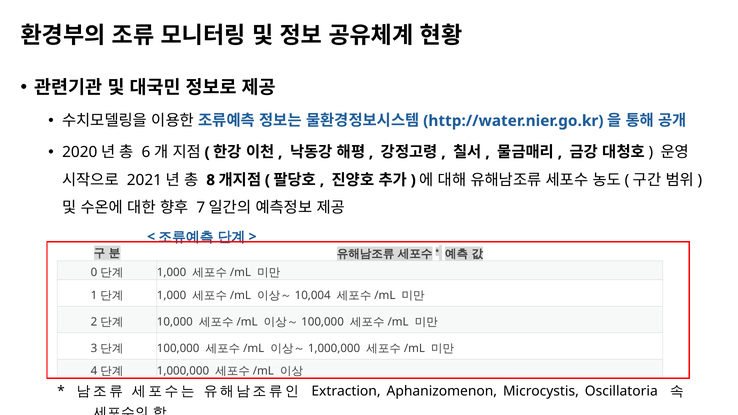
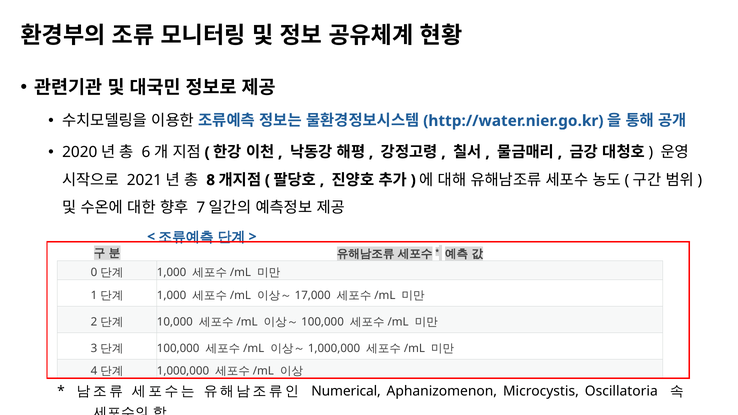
10,004: 10,004 -> 17,000
Extraction: Extraction -> Numerical
